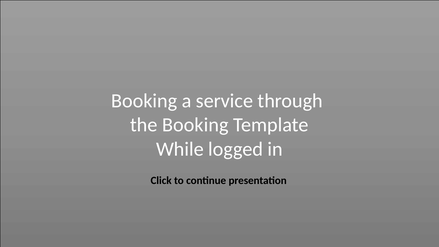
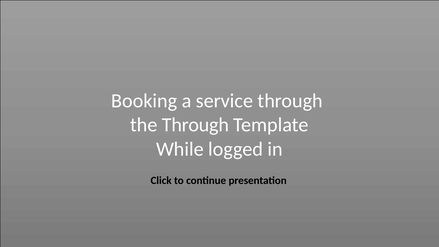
the Booking: Booking -> Through
